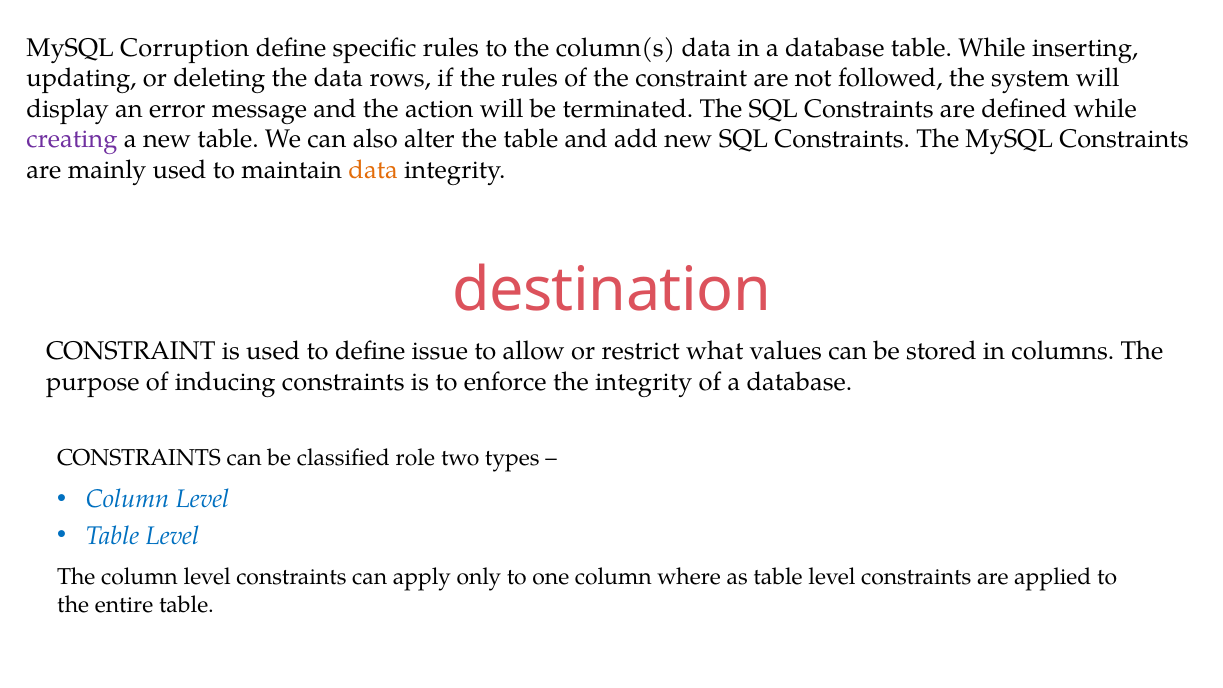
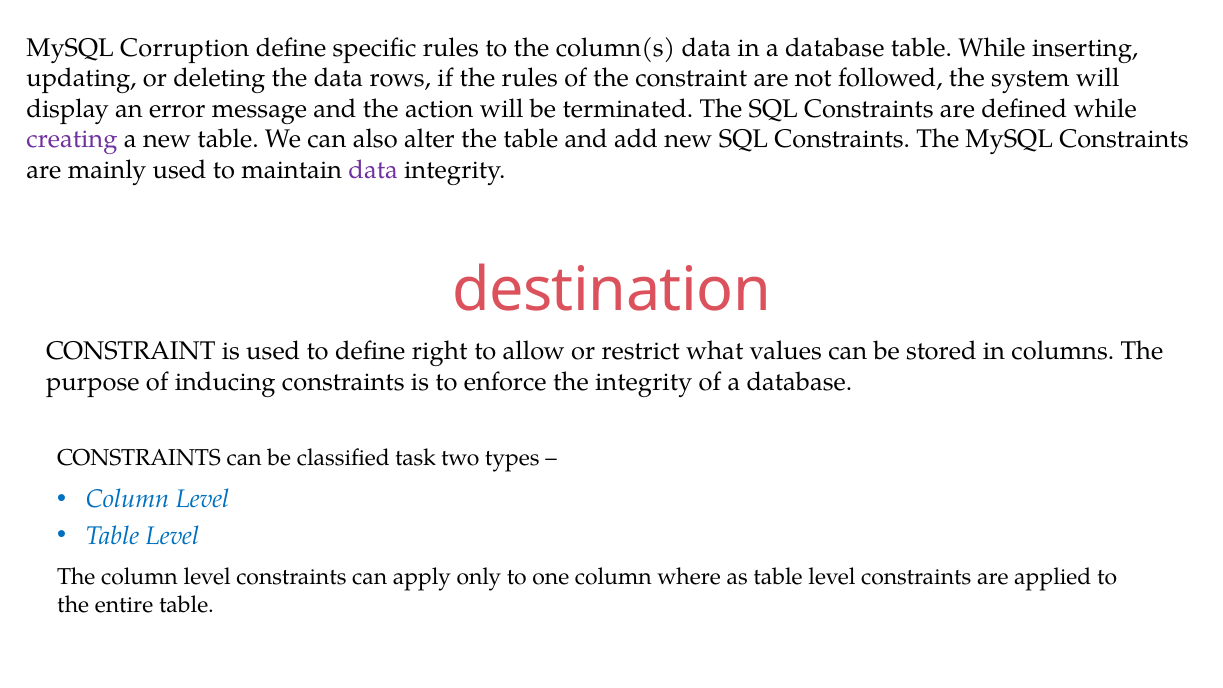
data at (373, 170) colour: orange -> purple
issue: issue -> right
role: role -> task
